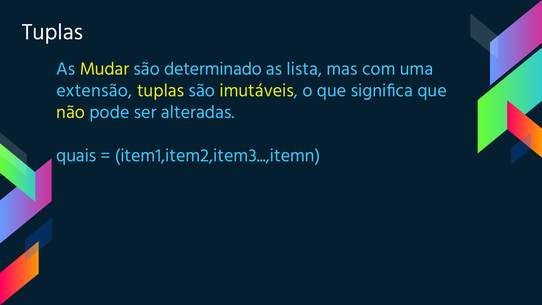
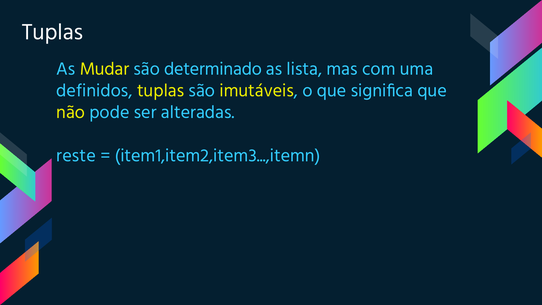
extensão: extensão -> definidos
quais: quais -> reste
